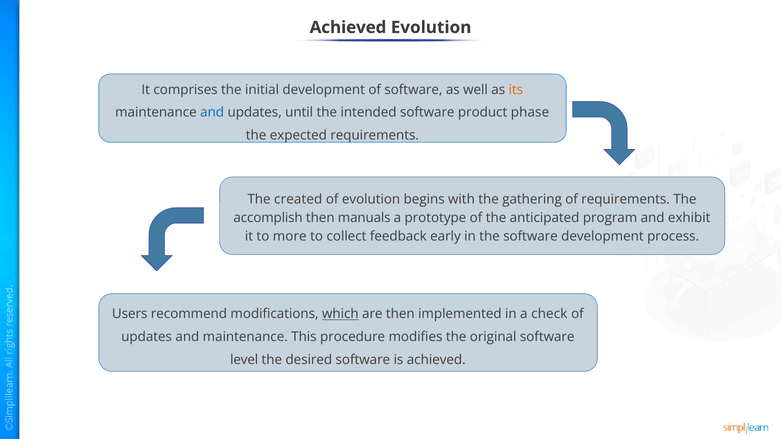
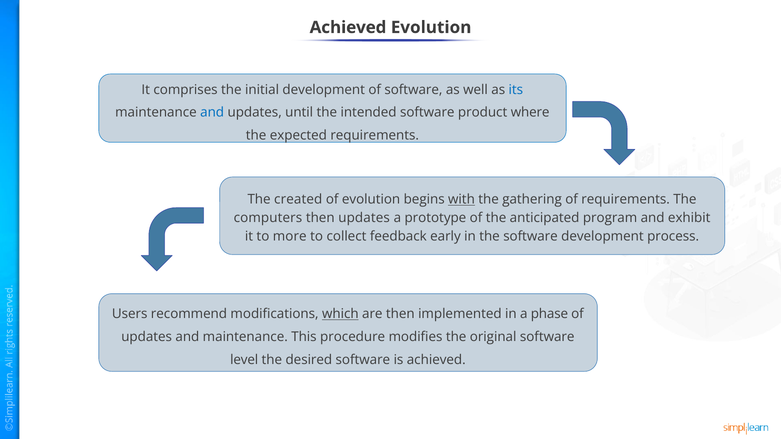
its colour: orange -> blue
phase: phase -> where
with underline: none -> present
accomplish: accomplish -> computers
then manuals: manuals -> updates
check: check -> phase
